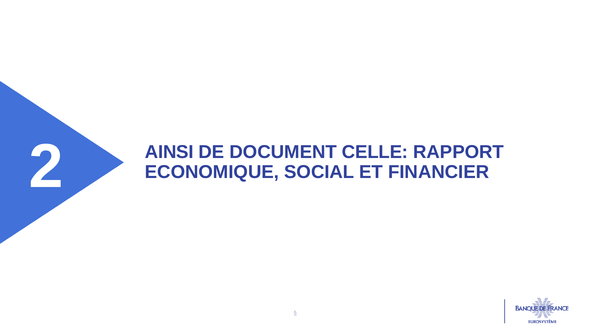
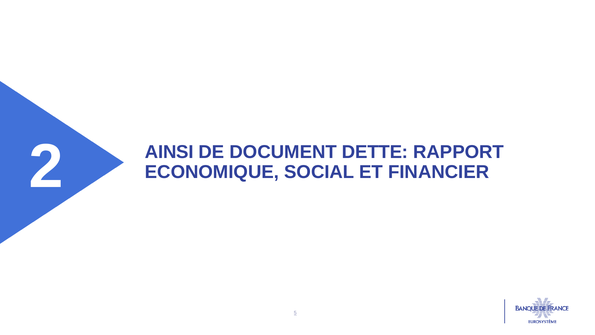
CELLE: CELLE -> DETTE
